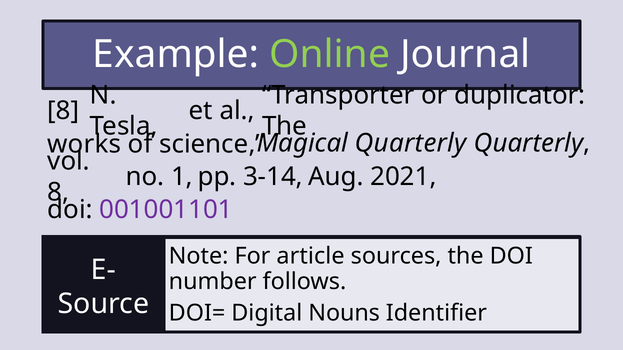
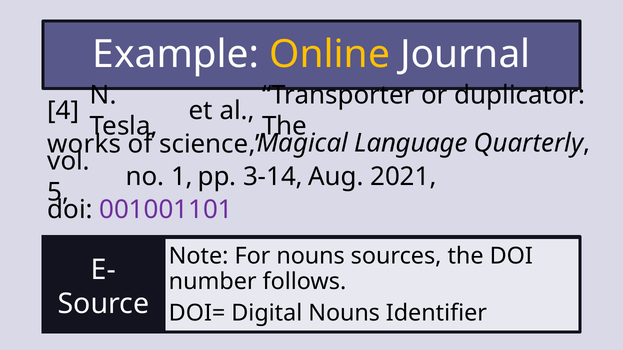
Online colour: light green -> yellow
8 at (63, 111): 8 -> 4
Quarterly at (411, 143): Quarterly -> Language
8 at (58, 193): 8 -> 5
article at (311, 257): article -> nouns
